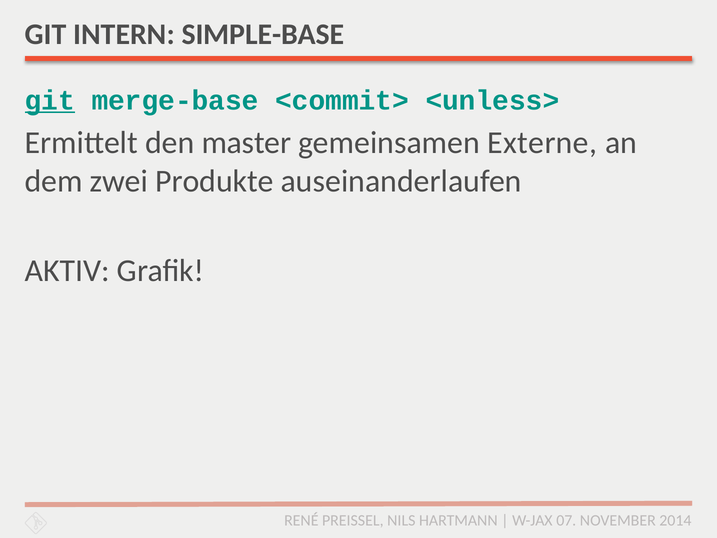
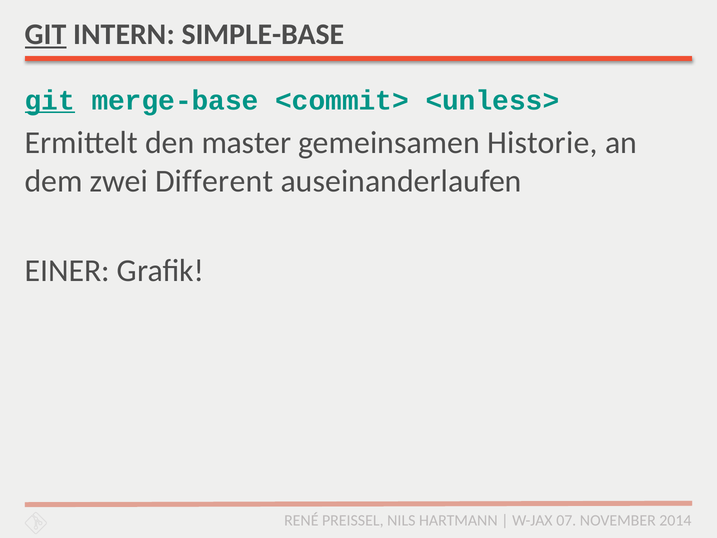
GIT at (46, 35) underline: none -> present
Externe: Externe -> Historie
Produkte: Produkte -> Different
AKTIV: AKTIV -> EINER
